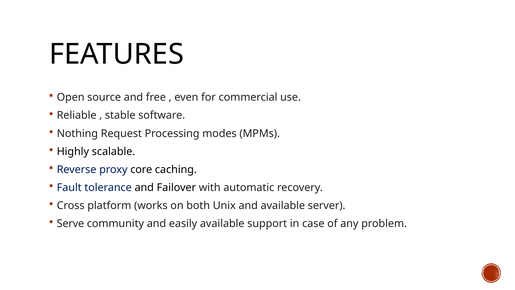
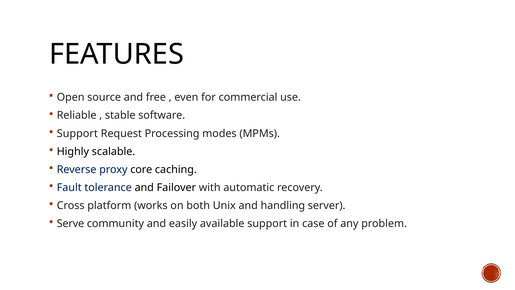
Nothing at (77, 133): Nothing -> Support
and available: available -> handling
